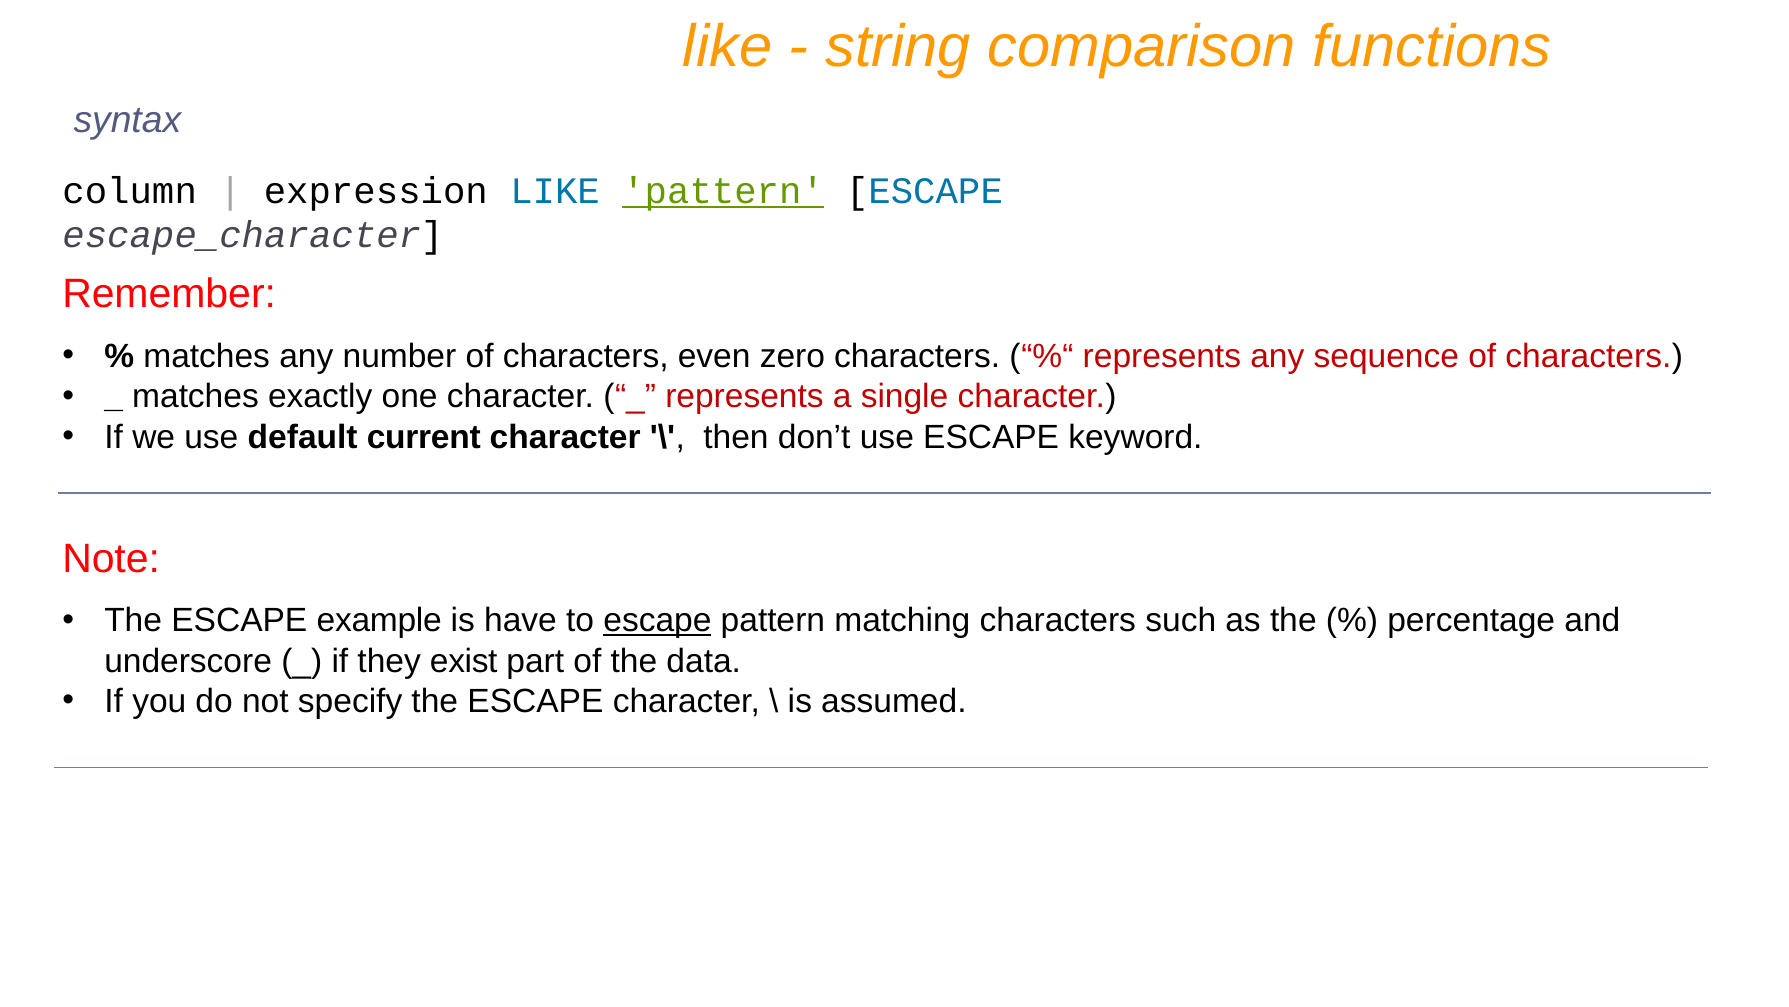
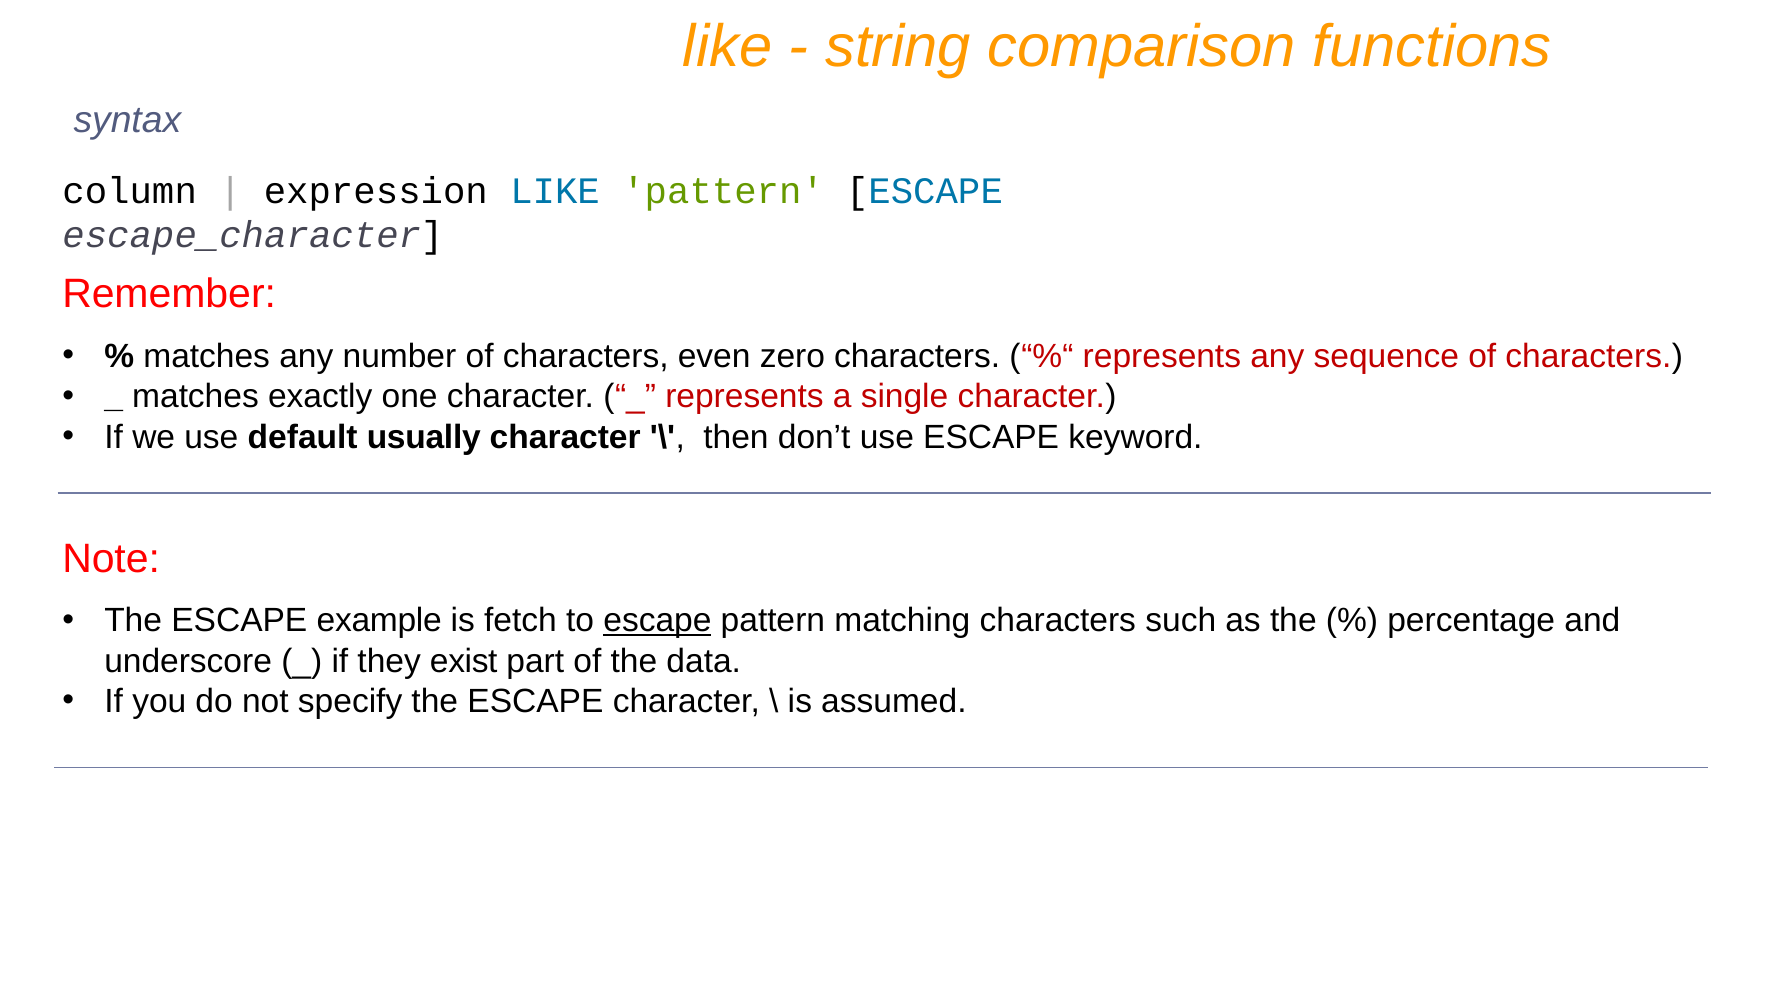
pattern at (723, 191) underline: present -> none
current: current -> usually
have: have -> fetch
